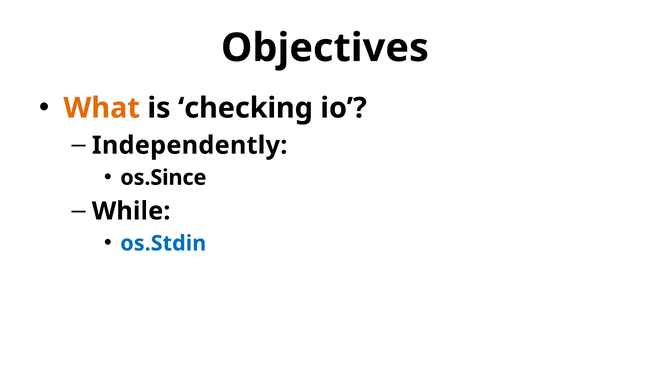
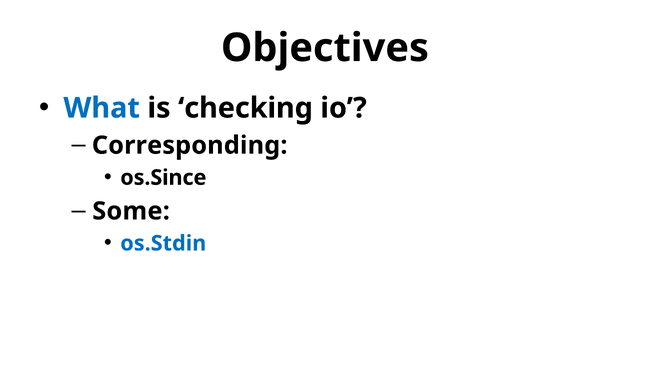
What colour: orange -> blue
Independently: Independently -> Corresponding
While: While -> Some
